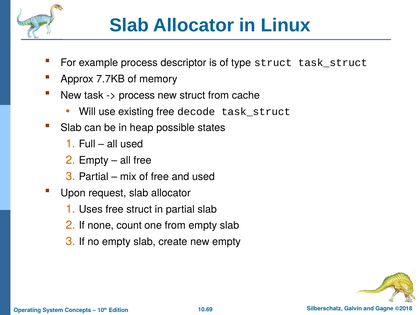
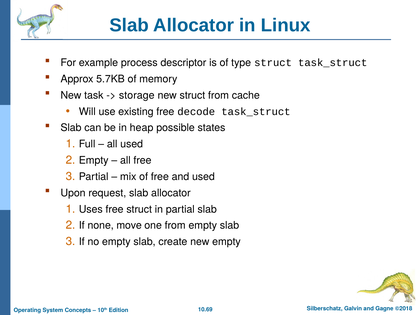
7.7KB: 7.7KB -> 5.7KB
process at (137, 95): process -> storage
count: count -> move
